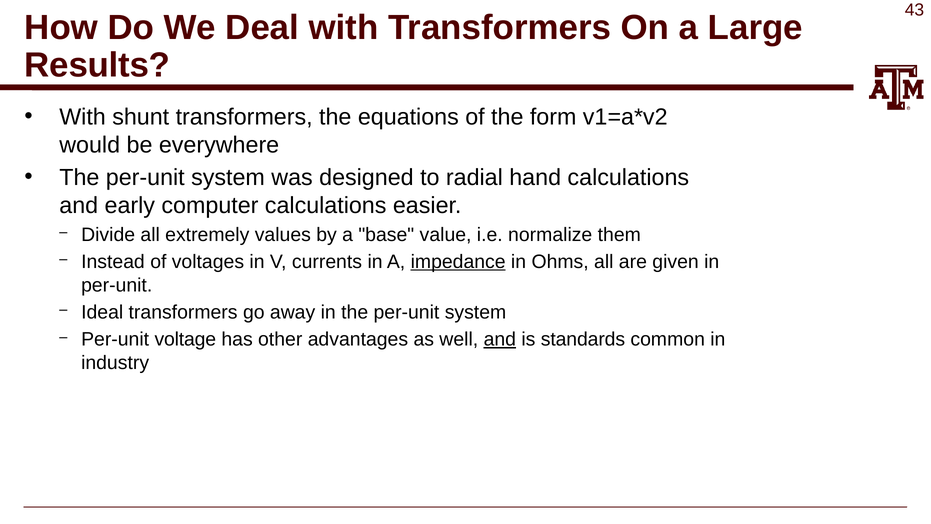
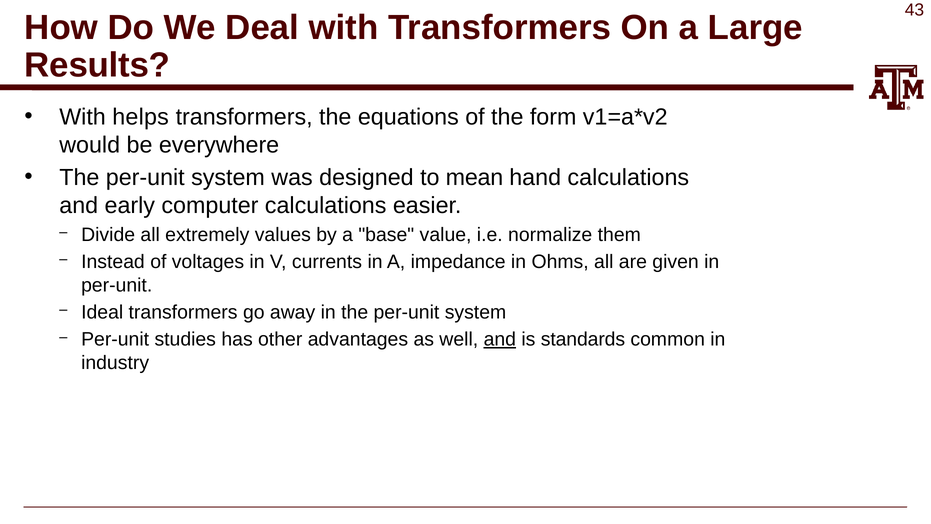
shunt: shunt -> helps
radial: radial -> mean
impedance underline: present -> none
voltage: voltage -> studies
